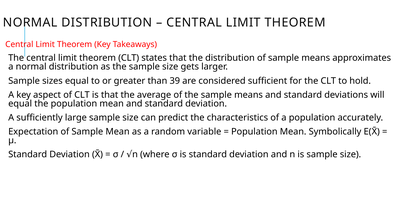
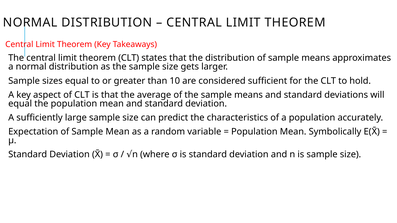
39: 39 -> 10
